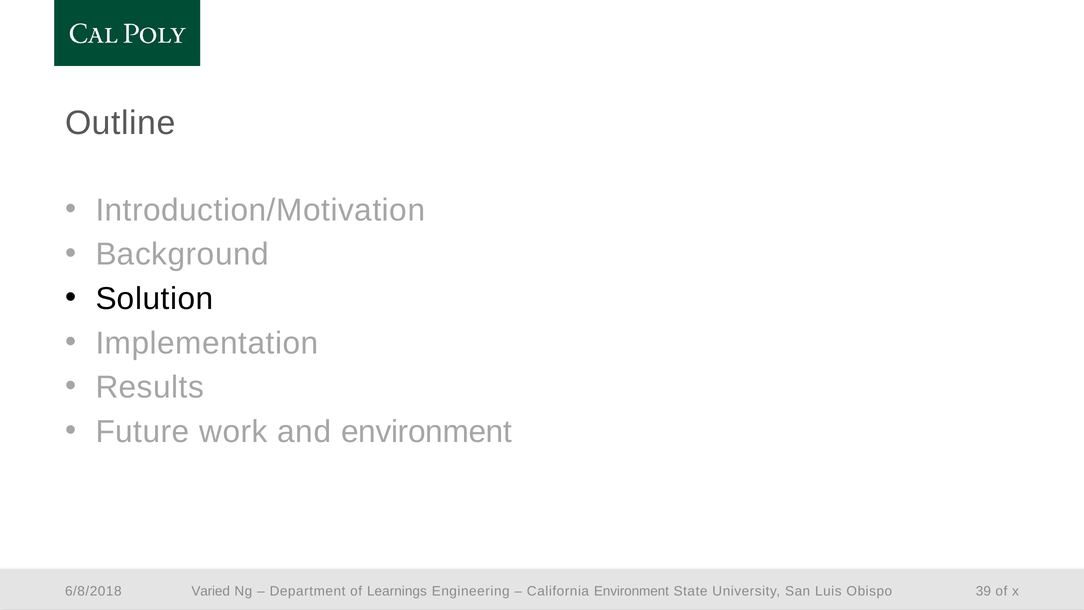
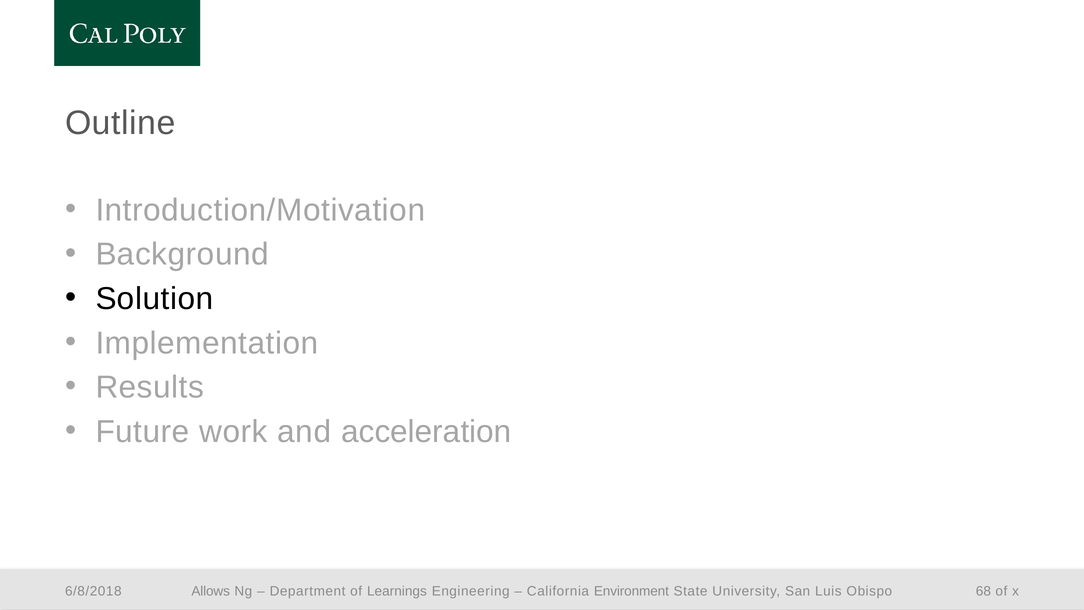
and environment: environment -> acceleration
Varied: Varied -> Allows
39: 39 -> 68
